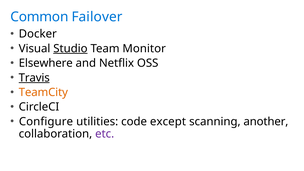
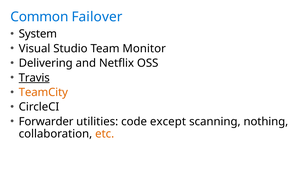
Docker: Docker -> System
Studio underline: present -> none
Elsewhere: Elsewhere -> Delivering
Configure: Configure -> Forwarder
another: another -> nothing
etc colour: purple -> orange
